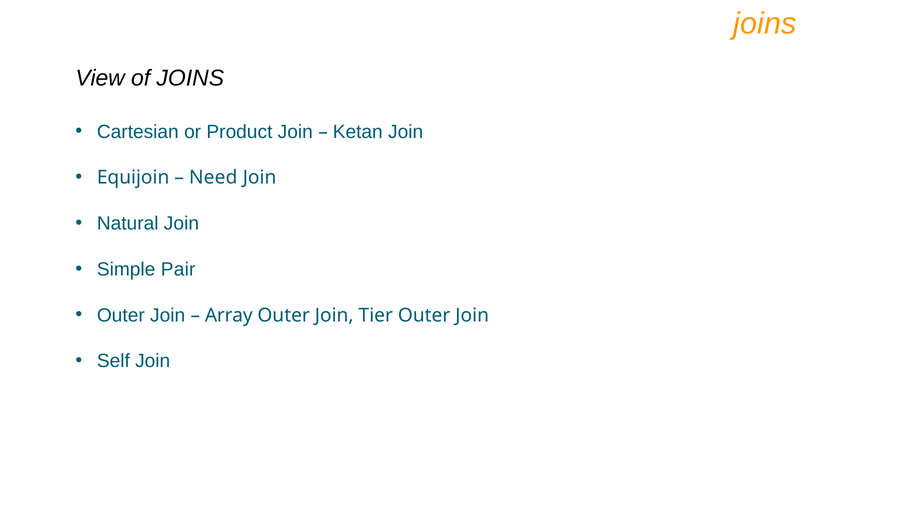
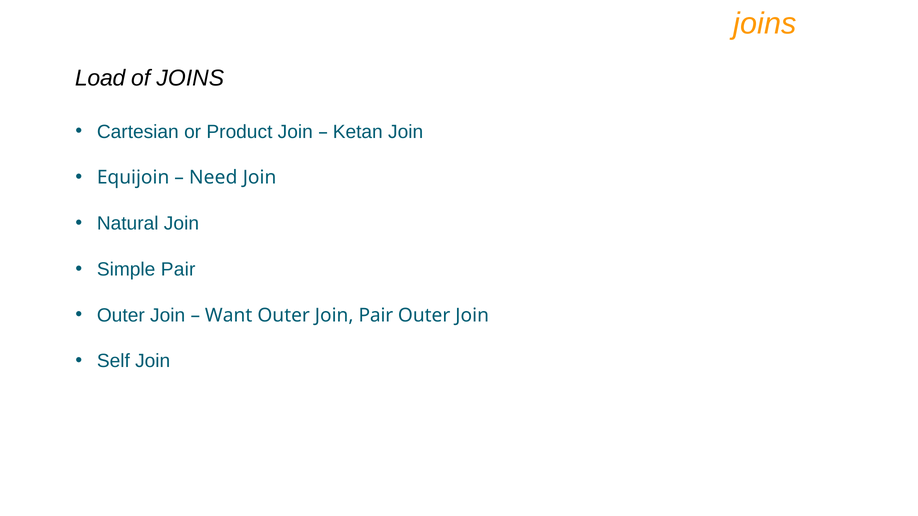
View: View -> Load
Array: Array -> Want
Join Tier: Tier -> Pair
